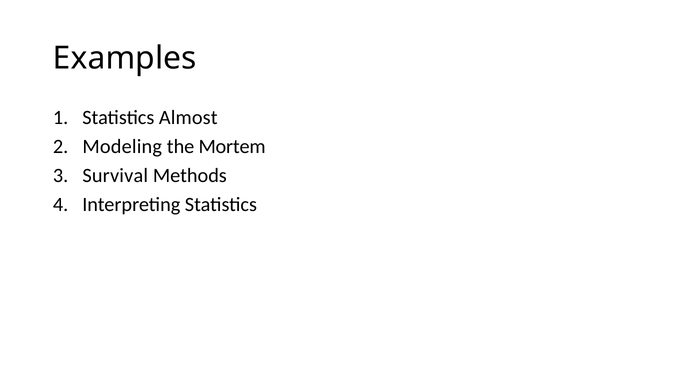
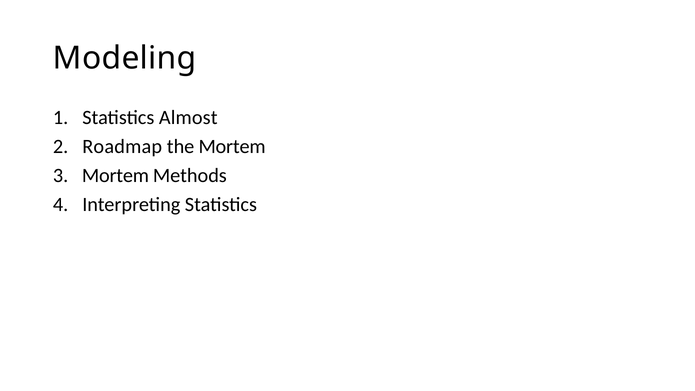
Examples: Examples -> Modeling
Modeling: Modeling -> Roadmap
Survival at (115, 176): Survival -> Mortem
